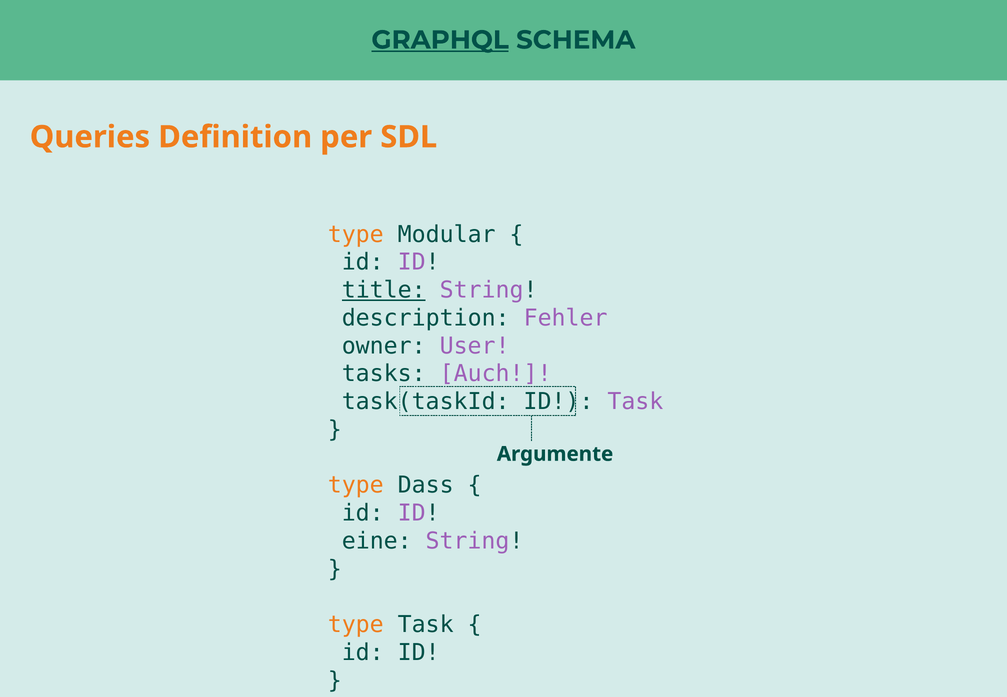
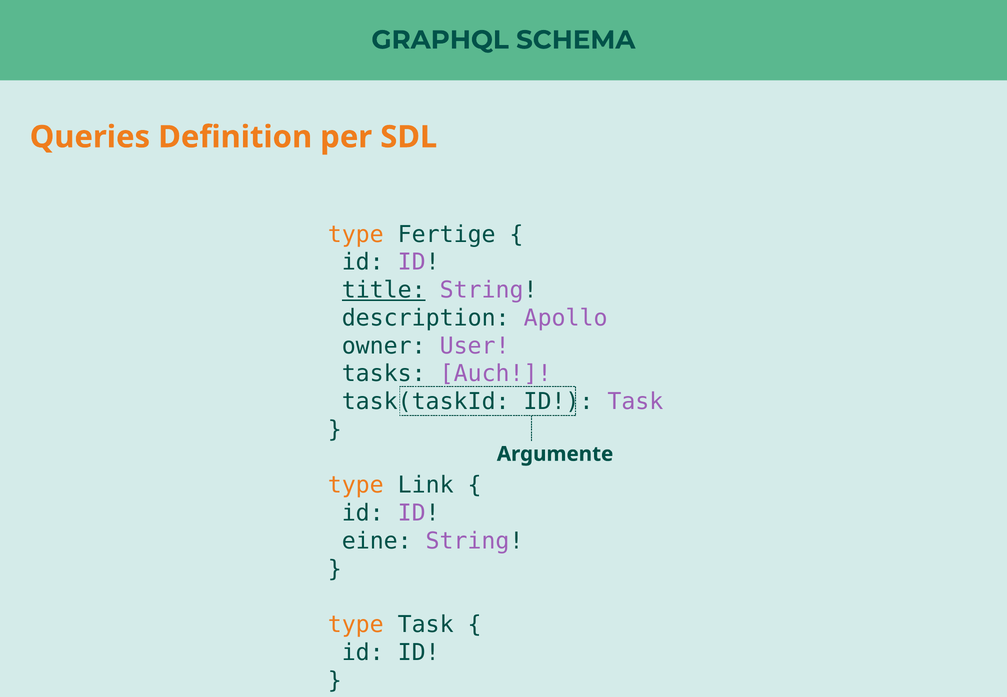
GRAPHQL underline: present -> none
Modular: Modular -> Fertige
Fehler: Fehler -> Apollo
Dass: Dass -> Link
